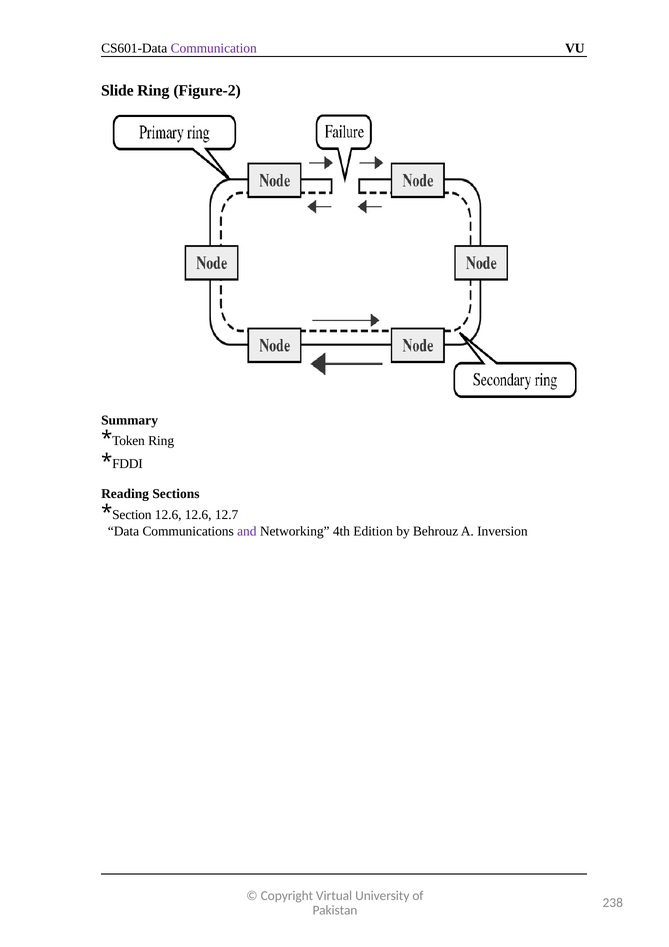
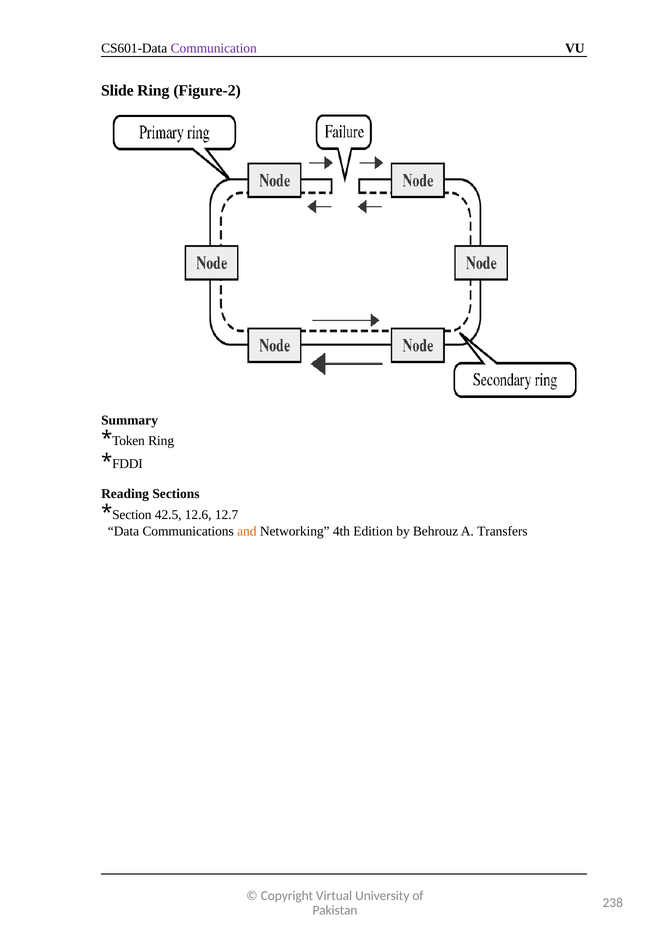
12.6 at (168, 515): 12.6 -> 42.5
and colour: purple -> orange
Inversion: Inversion -> Transfers
